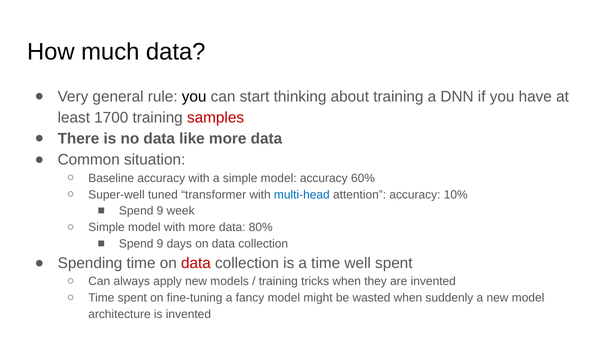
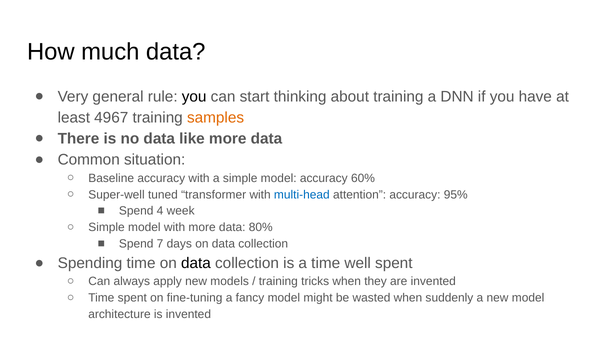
1700: 1700 -> 4967
samples colour: red -> orange
10%: 10% -> 95%
9 at (160, 211): 9 -> 4
9 at (160, 244): 9 -> 7
data at (196, 263) colour: red -> black
